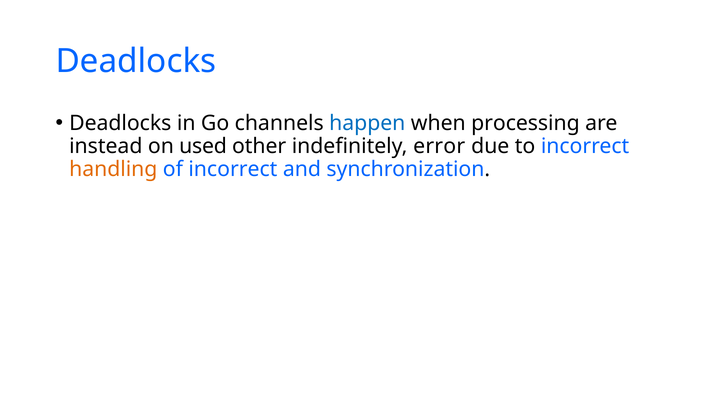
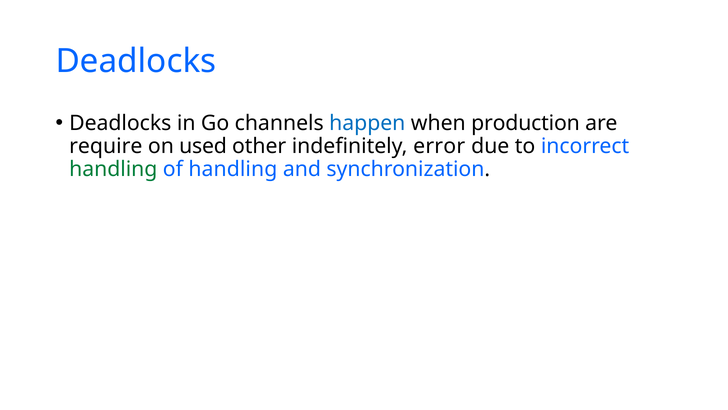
processing: processing -> production
instead: instead -> require
handling at (113, 169) colour: orange -> green
of incorrect: incorrect -> handling
